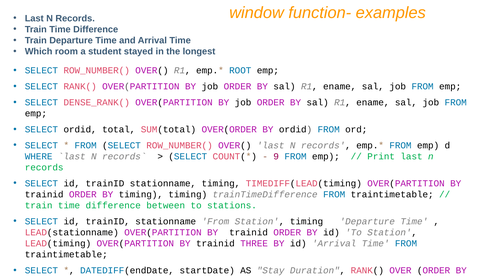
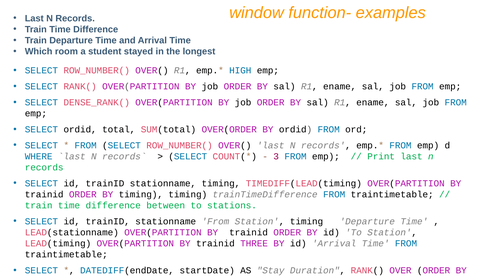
ROOT: ROOT -> HIGH
9: 9 -> 3
